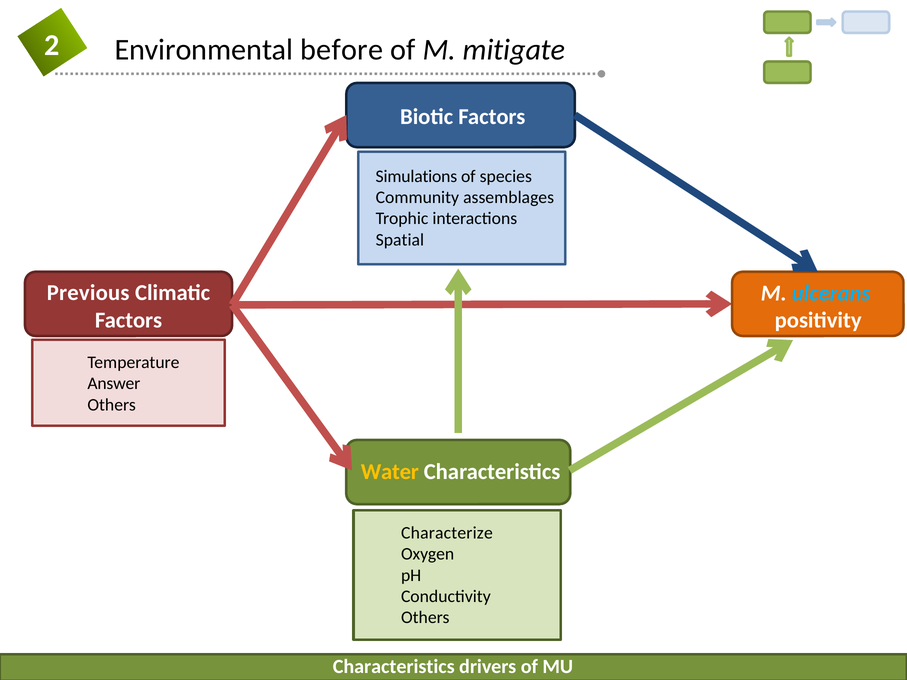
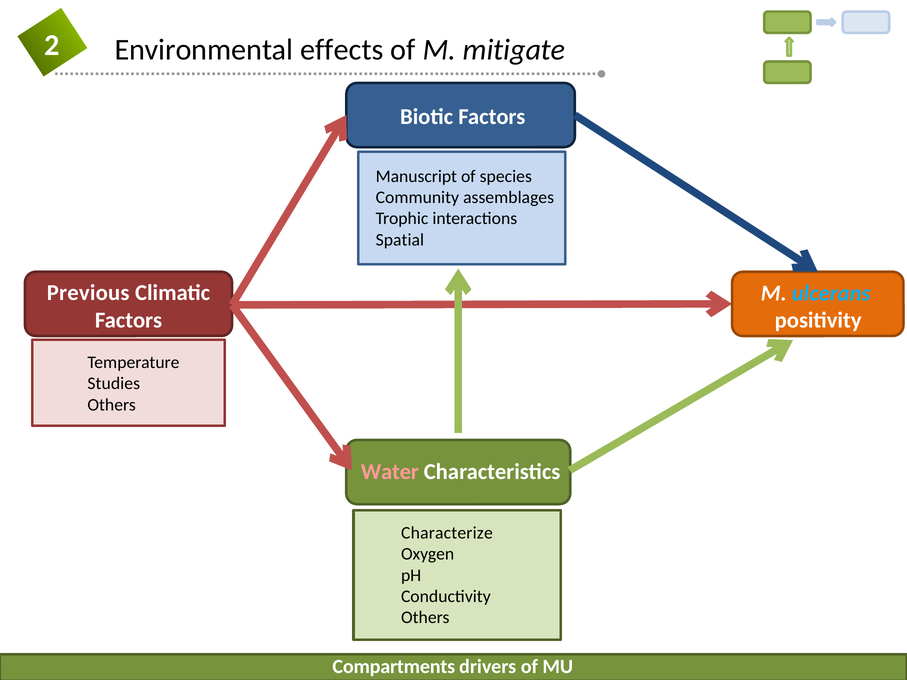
before: before -> effects
Simulations: Simulations -> Manuscript
Answer: Answer -> Studies
Water colour: yellow -> pink
Characteristics at (394, 667): Characteristics -> Compartments
